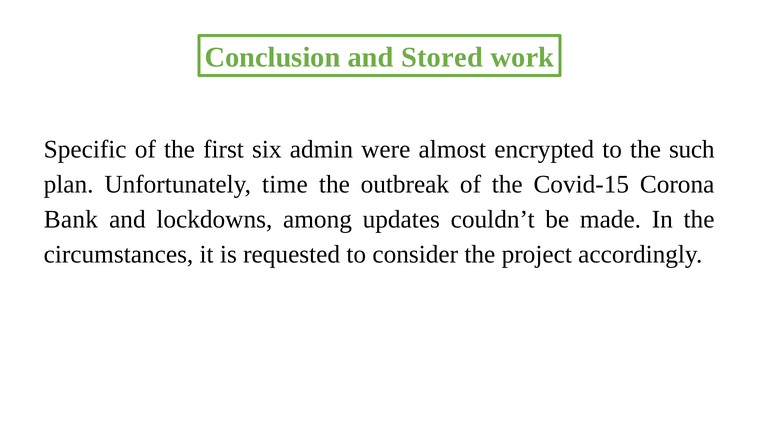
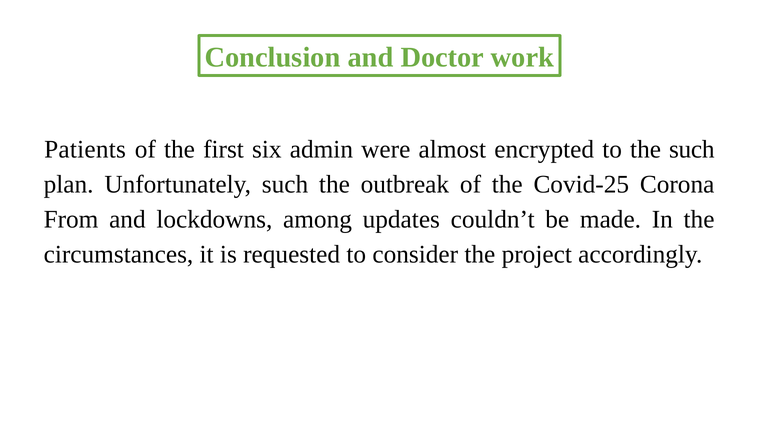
Stored: Stored -> Doctor
Specific: Specific -> Patients
Unfortunately time: time -> such
Covid-15: Covid-15 -> Covid-25
Bank: Bank -> From
